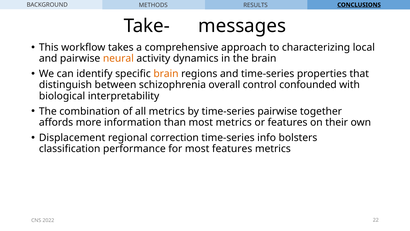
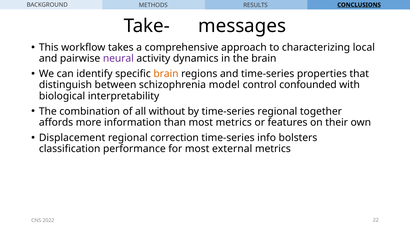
neural colour: orange -> purple
overall: overall -> model
all metrics: metrics -> without
time-series pairwise: pairwise -> regional
most features: features -> external
